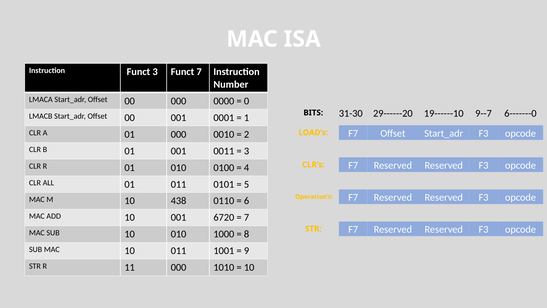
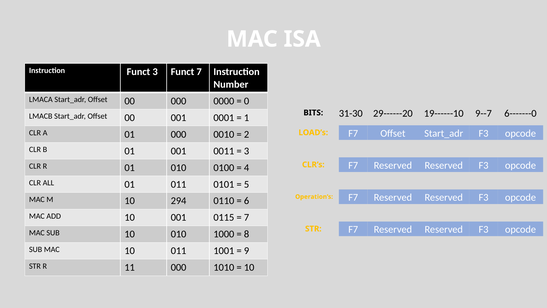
438: 438 -> 294
6720: 6720 -> 0115
